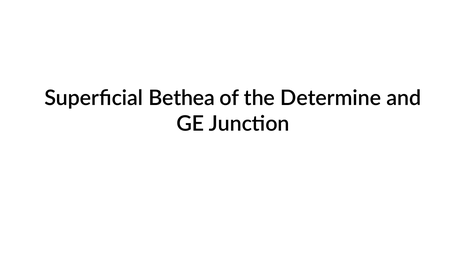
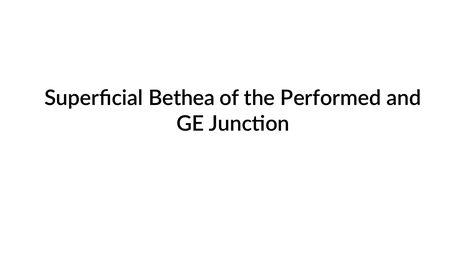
Determine: Determine -> Performed
